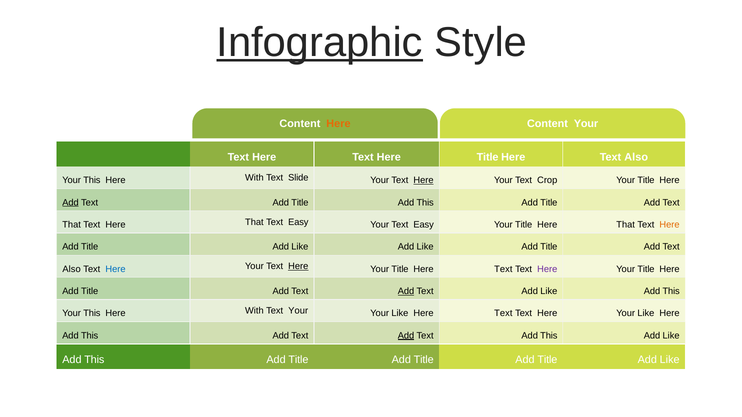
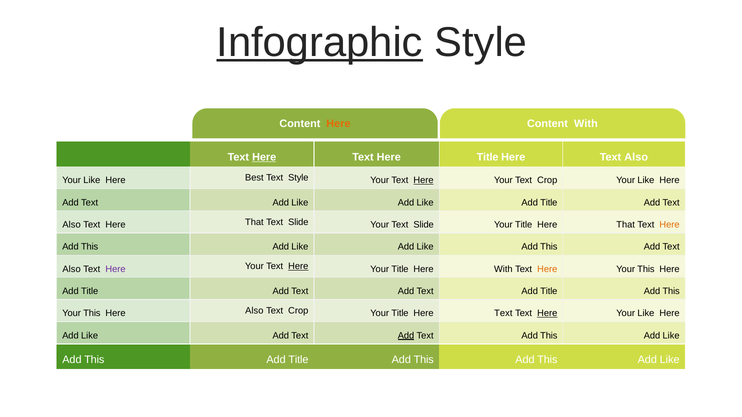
Content Your: Your -> With
Here at (264, 157) underline: none -> present
This at (92, 180): This -> Like
With at (254, 178): With -> Best
Text Slide: Slide -> Style
Title at (646, 180): Title -> Like
Add at (70, 203) underline: present -> none
Text Add Title: Title -> Like
This at (425, 203): This -> Like
That at (72, 225): That -> Also
Easy at (298, 222): Easy -> Slide
Your Text Easy: Easy -> Slide
Title at (90, 247): Title -> This
Title at (549, 247): Title -> This
Here at (115, 269) colour: blue -> purple
Text at (503, 269): Text -> With
Here at (547, 269) colour: purple -> orange
Title at (646, 269): Title -> This
Add at (406, 291) underline: present -> none
Text Add Like: Like -> Title
With at (254, 311): With -> Also
Your at (298, 311): Your -> Crop
Like at (400, 314): Like -> Title
Here at (547, 314) underline: none -> present
This at (90, 336): This -> Like
Title at (424, 360): Title -> This
Title at (547, 360): Title -> This
